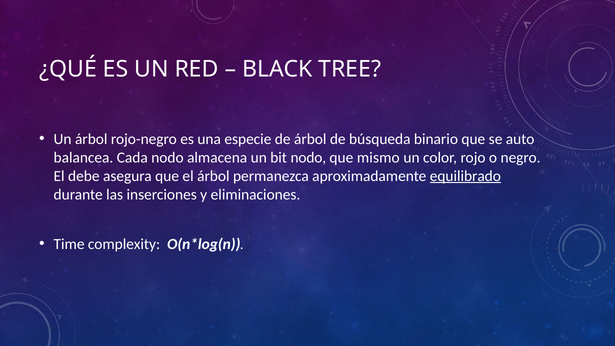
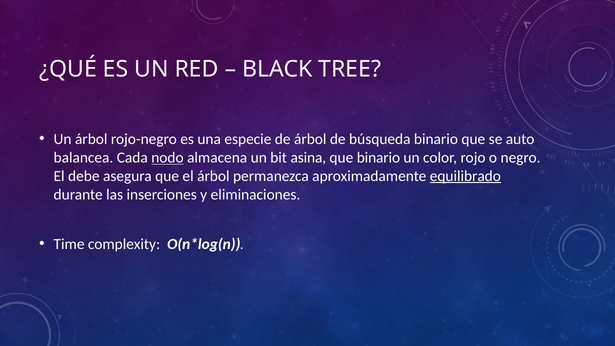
nodo at (167, 158) underline: none -> present
bit nodo: nodo -> asina
que mismo: mismo -> binario
